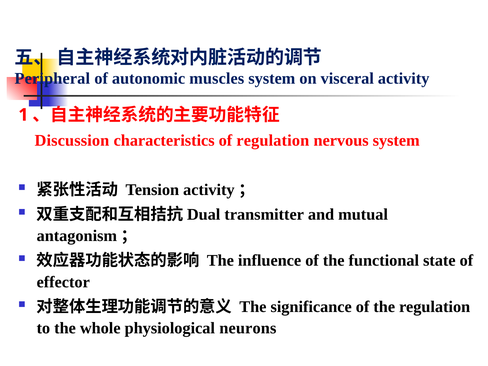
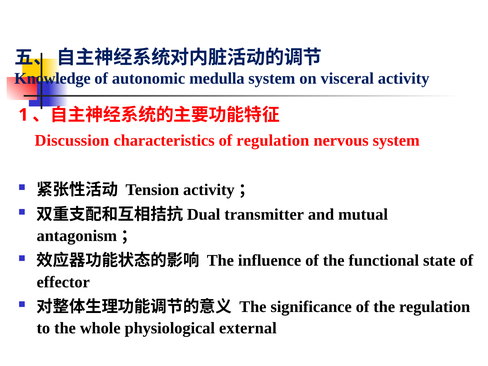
Peripheral: Peripheral -> Knowledge
muscles: muscles -> medulla
neurons: neurons -> external
